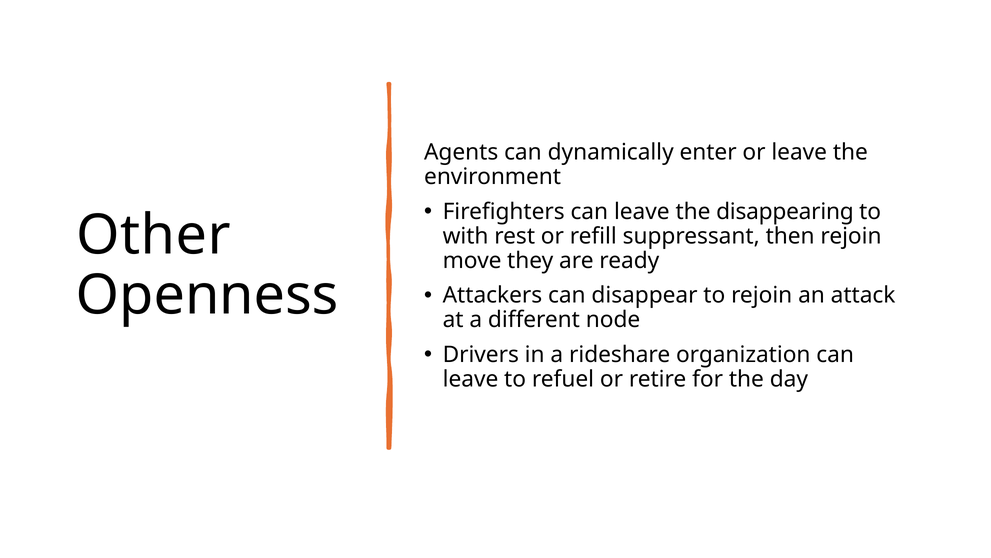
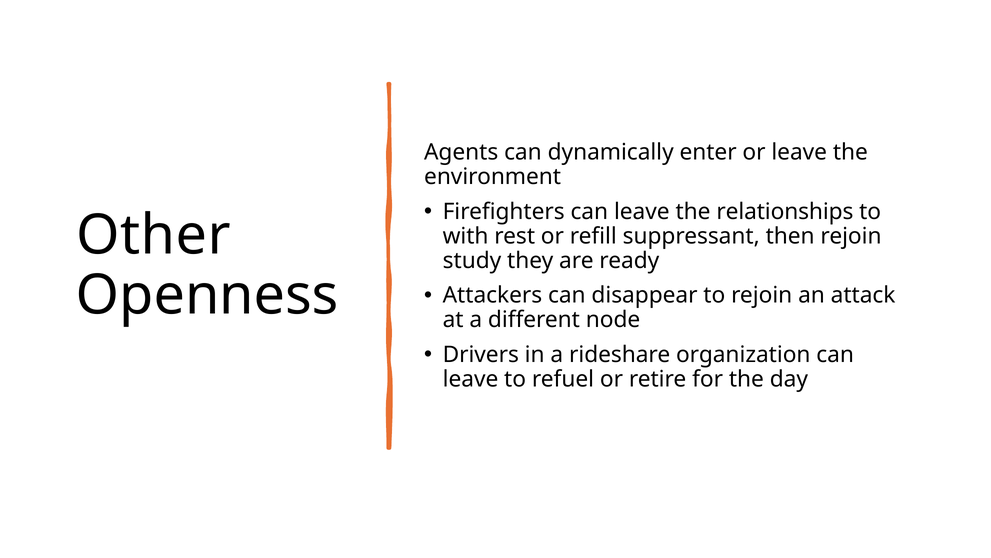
disappearing: disappearing -> relationships
move: move -> study
